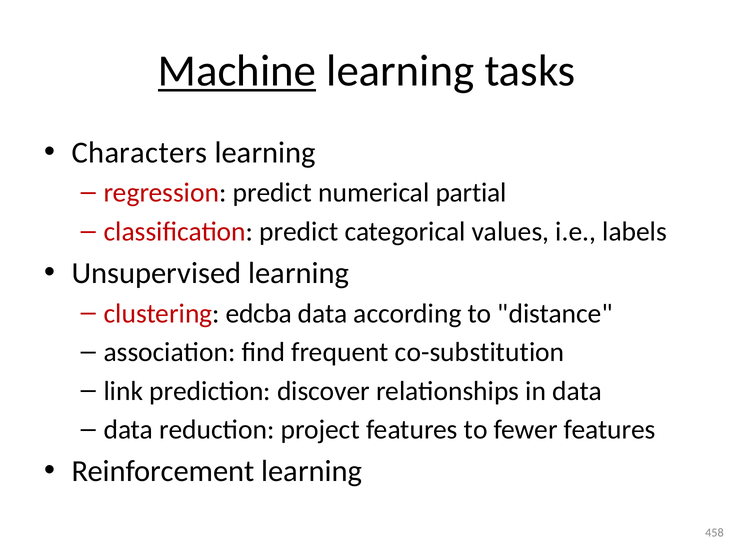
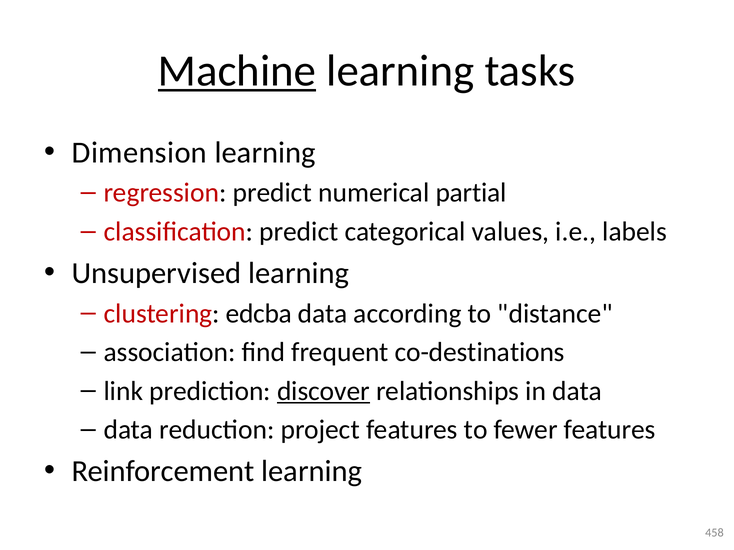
Characters: Characters -> Dimension
co-substitution: co-substitution -> co-destinations
discover underline: none -> present
